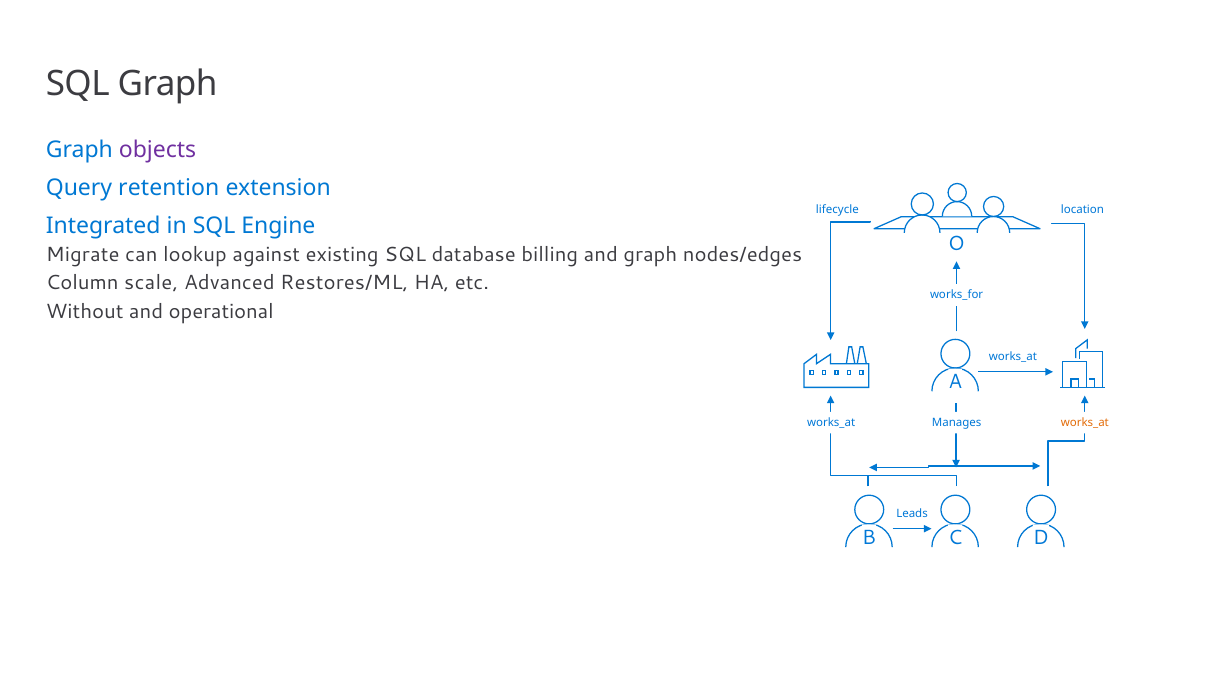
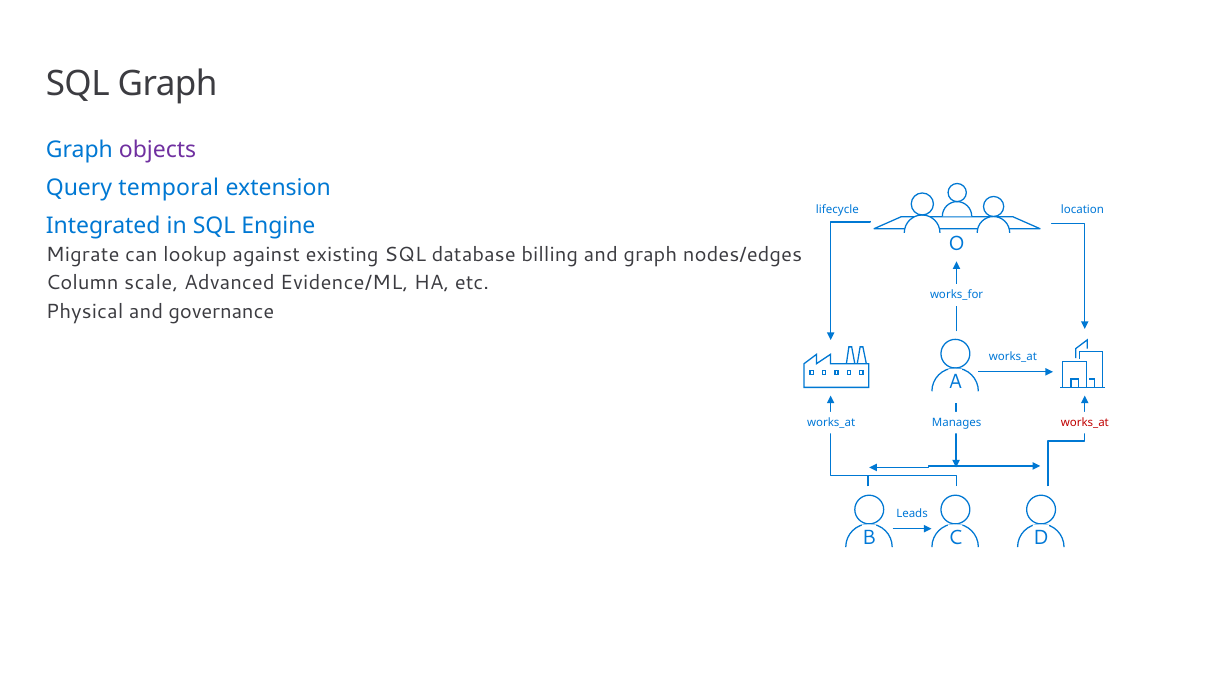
retention: retention -> temporal
Restores/ML: Restores/ML -> Evidence/ML
Without: Without -> Physical
operational: operational -> governance
works_at at (1085, 423) colour: orange -> red
